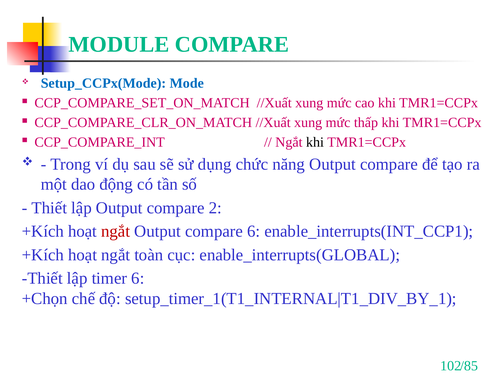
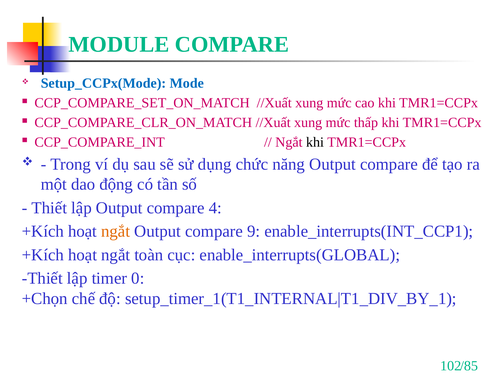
2: 2 -> 4
ngắt at (116, 231) colour: red -> orange
compare 6: 6 -> 9
timer 6: 6 -> 0
